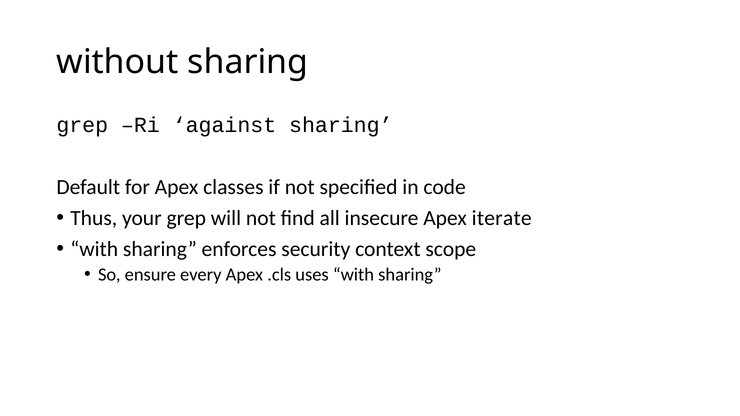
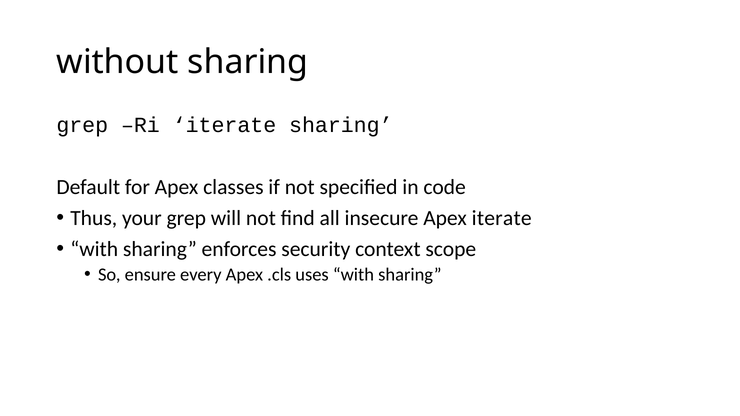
Ri against: against -> iterate
